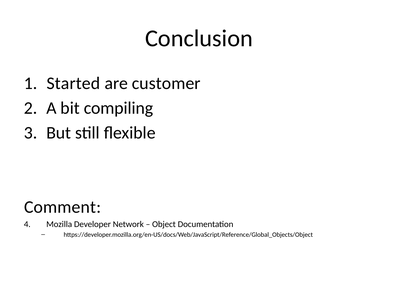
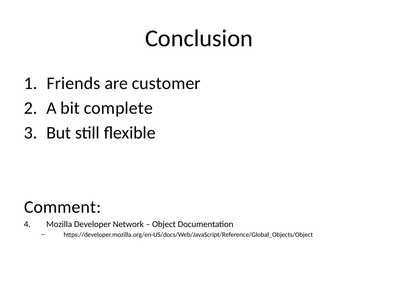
Started: Started -> Friends
compiling: compiling -> complete
